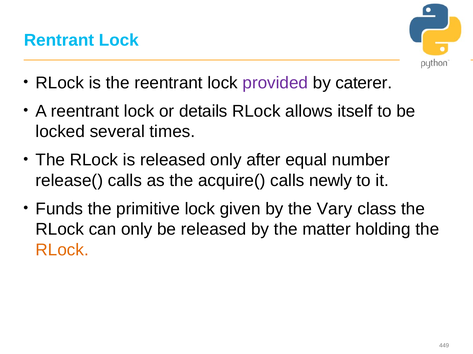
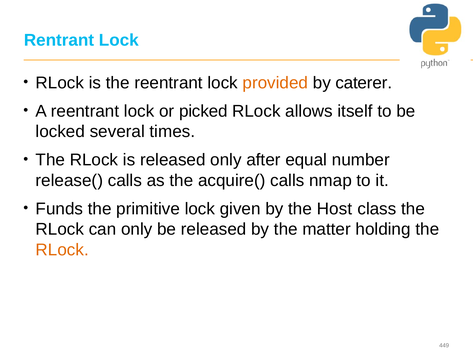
provided colour: purple -> orange
details: details -> picked
newly: newly -> nmap
Vary: Vary -> Host
